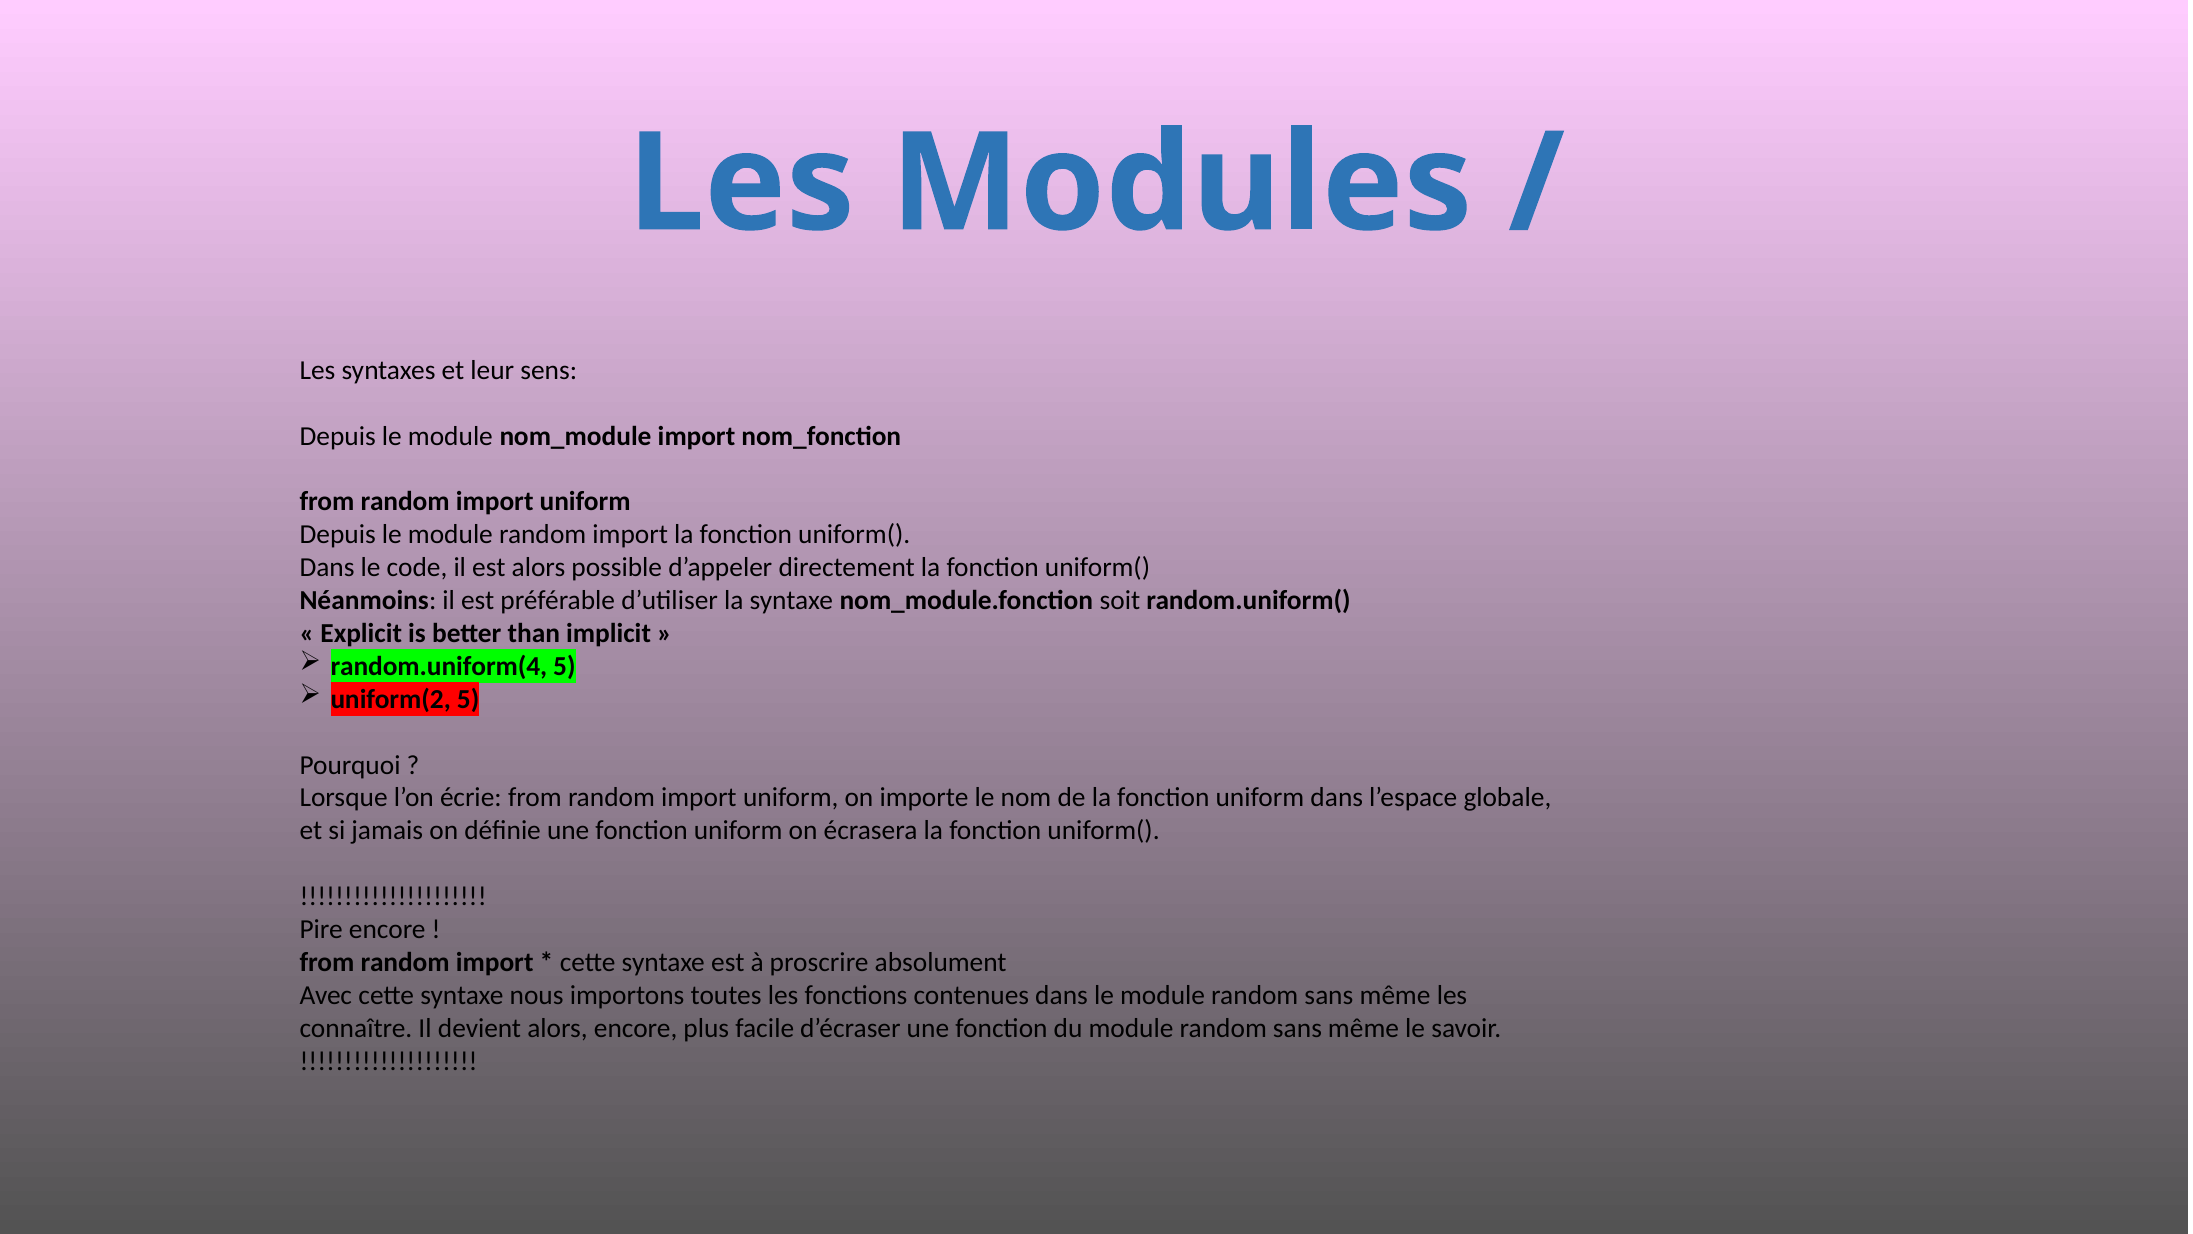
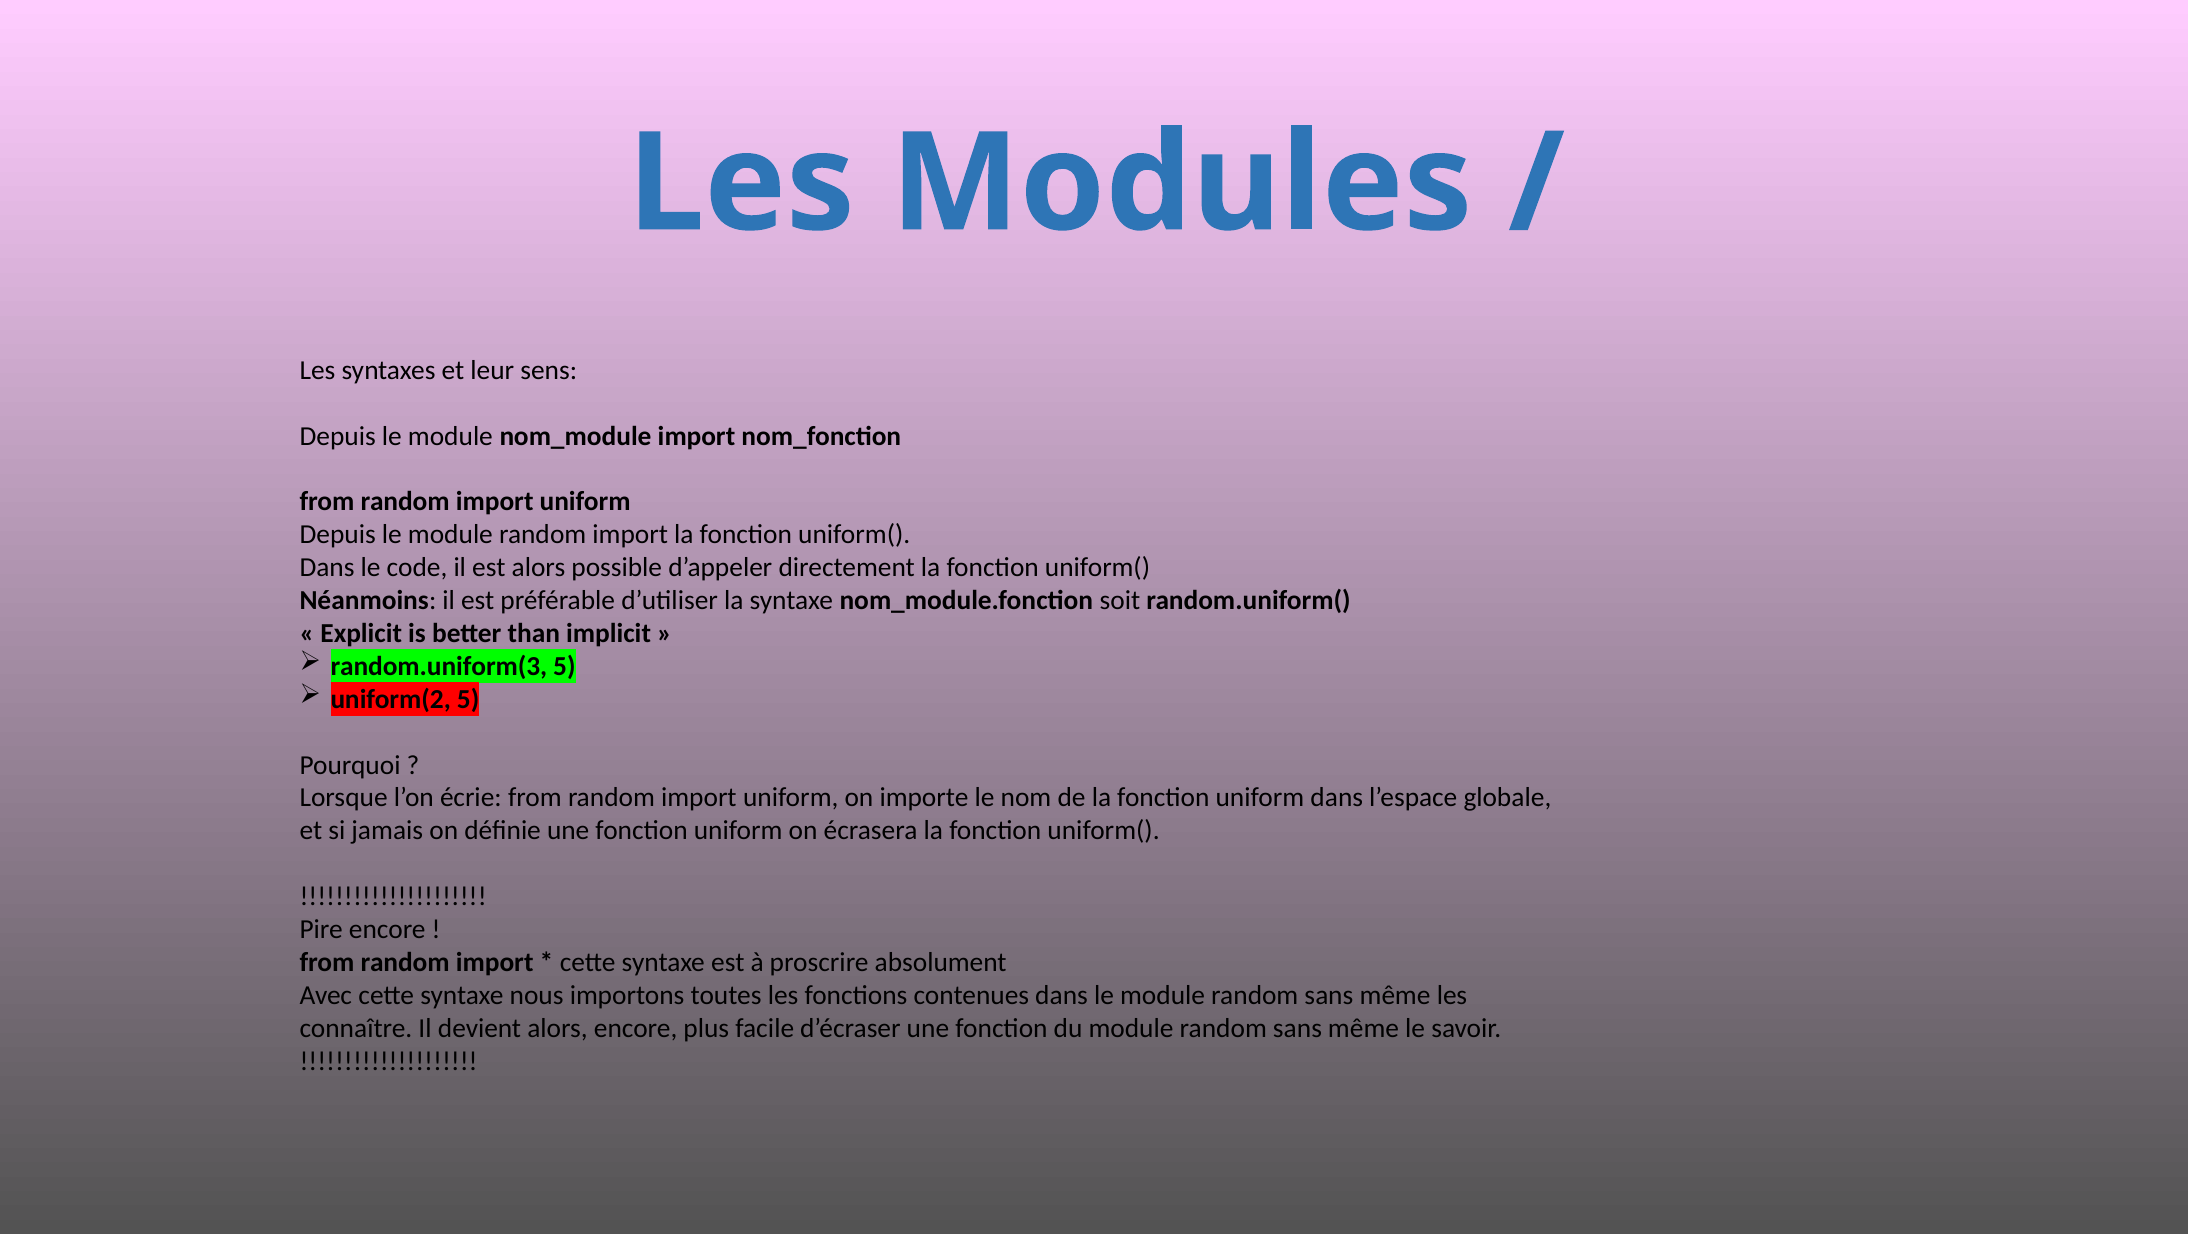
random.uniform(4: random.uniform(4 -> random.uniform(3
